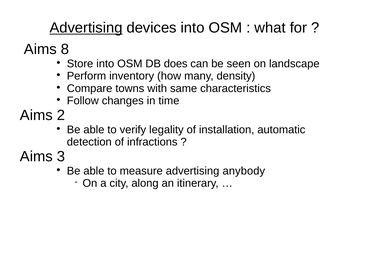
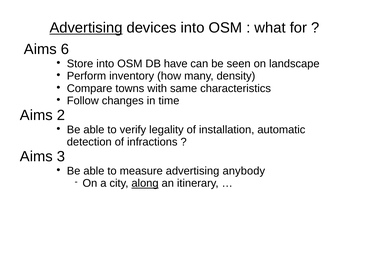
8: 8 -> 6
does: does -> have
along underline: none -> present
